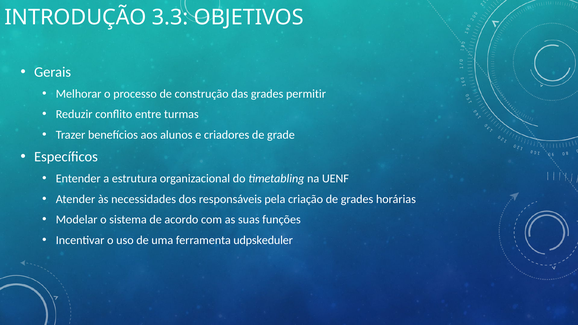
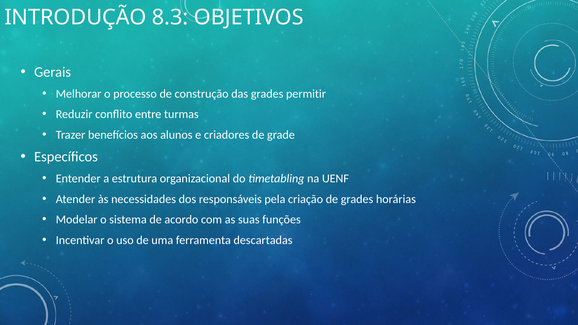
3.3: 3.3 -> 8.3
udpskeduler: udpskeduler -> descartadas
